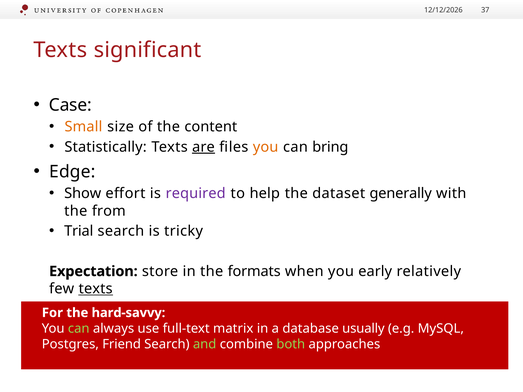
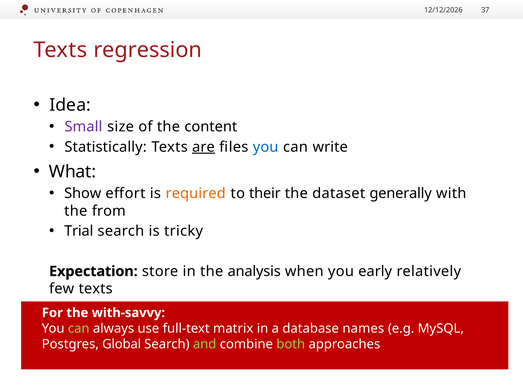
significant: significant -> regression
Case: Case -> Idea
Small colour: orange -> purple
you at (266, 147) colour: orange -> blue
bring: bring -> write
Edge: Edge -> What
required colour: purple -> orange
help: help -> their
formats: formats -> analysis
texts at (96, 289) underline: present -> none
hard-savvy: hard-savvy -> with-savvy
usually: usually -> names
Friend: Friend -> Global
